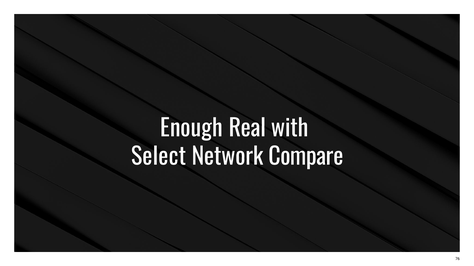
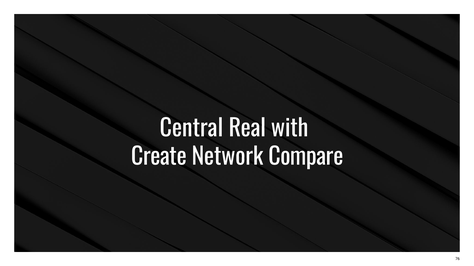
Enough: Enough -> Central
Select: Select -> Create
